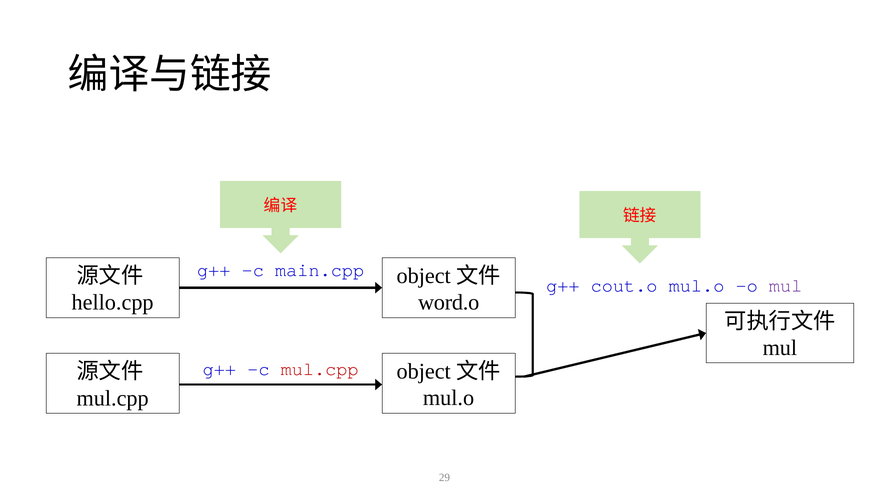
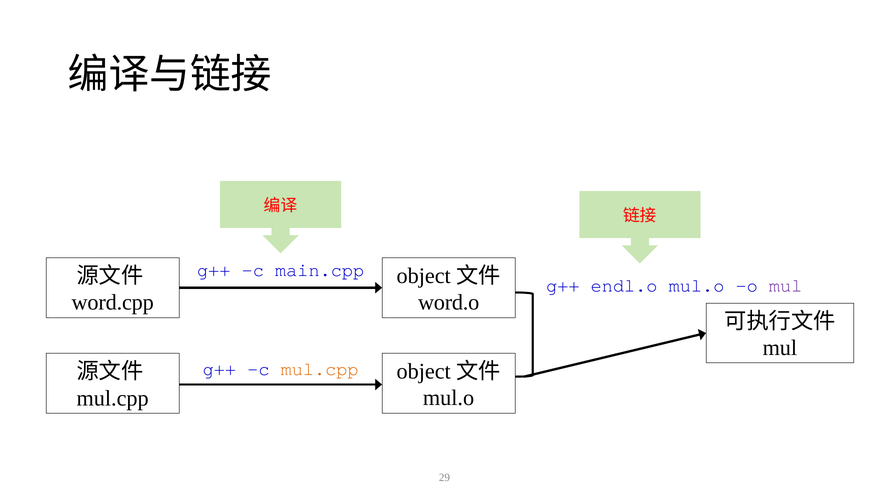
cout.o: cout.o -> endl.o
hello.cpp: hello.cpp -> word.cpp
mul.cpp at (320, 369) colour: red -> orange
